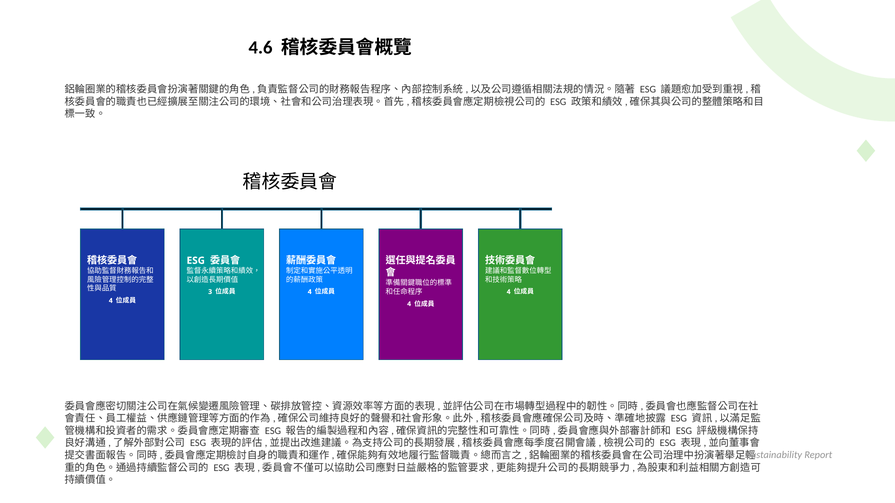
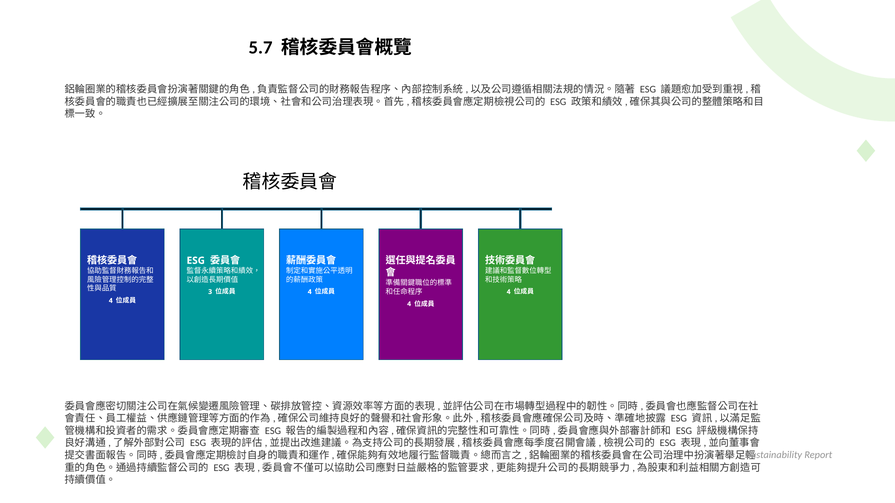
4.6: 4.6 -> 5.7
